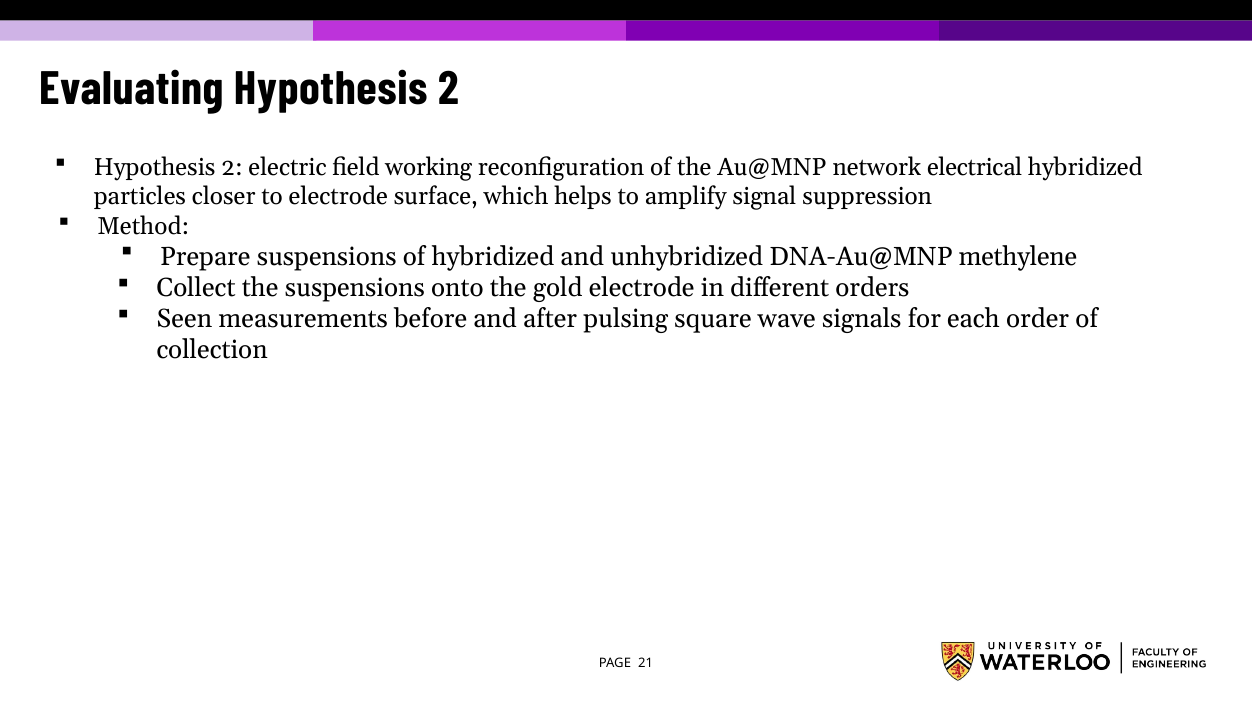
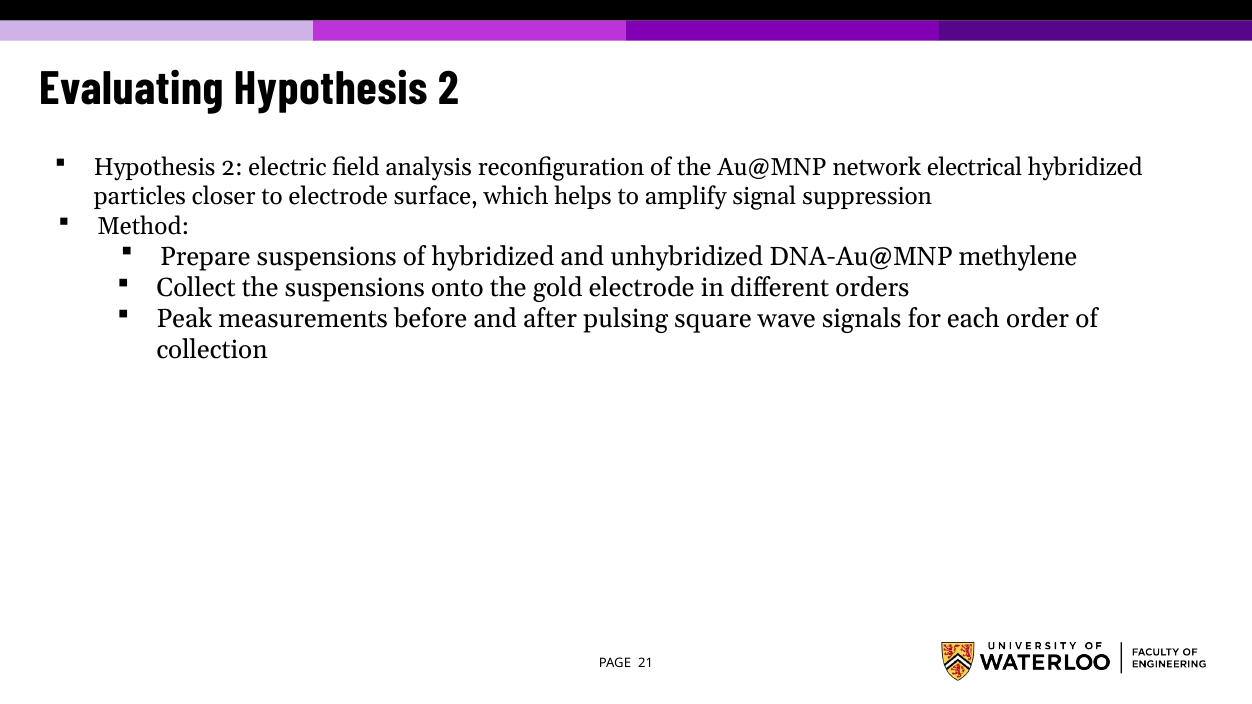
working: working -> analysis
Seen: Seen -> Peak
